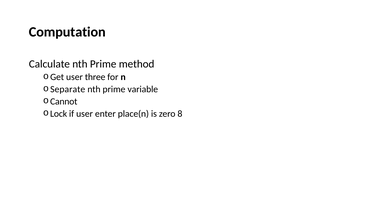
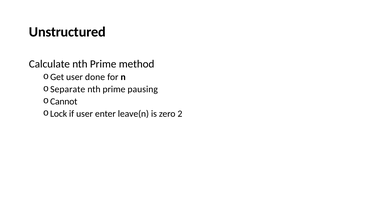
Computation: Computation -> Unstructured
three: three -> done
variable: variable -> pausing
place(n: place(n -> leave(n
8: 8 -> 2
